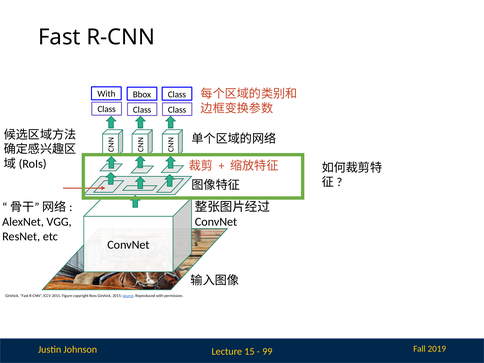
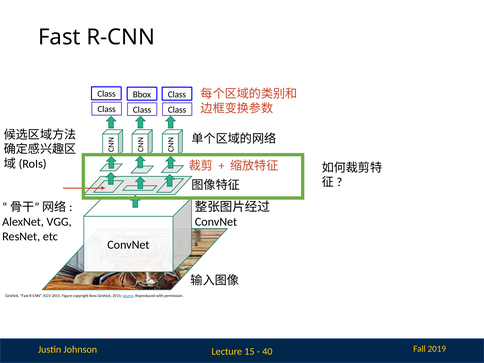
With at (106, 94): With -> Class
99: 99 -> 40
